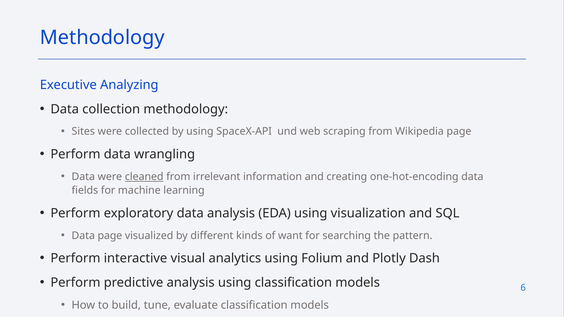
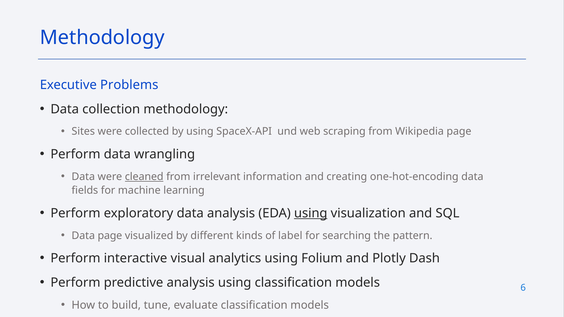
Analyzing: Analyzing -> Problems
using at (311, 213) underline: none -> present
want: want -> label
